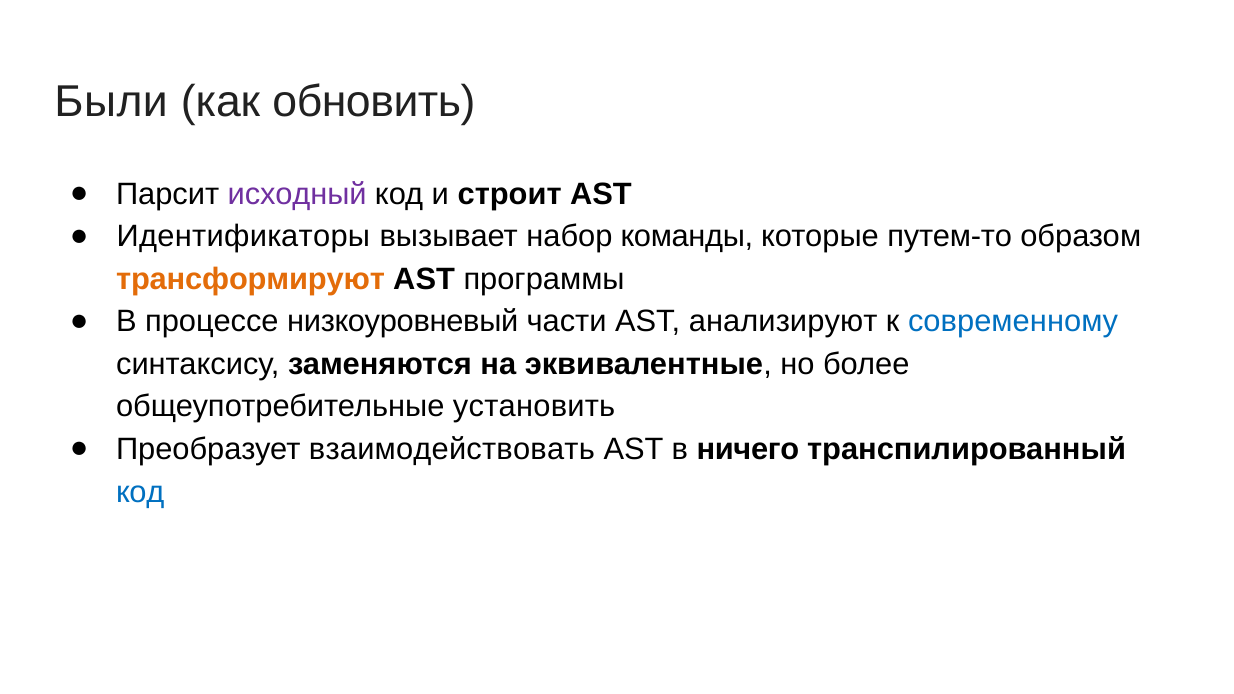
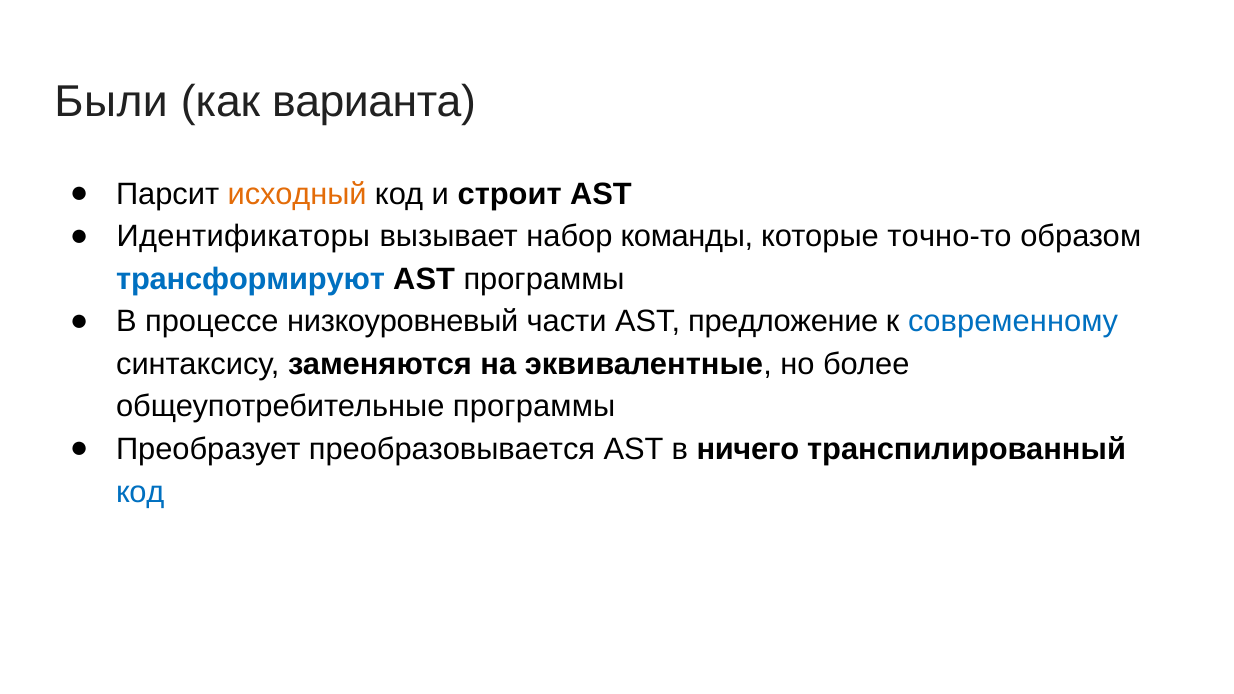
обновить: обновить -> варианта
исходный colour: purple -> orange
путем-то: путем-то -> точно-то
трансформируют colour: orange -> blue
анализируют: анализируют -> предложение
общеупотребительные установить: установить -> программы
взаимодействовать: взаимодействовать -> преобразовывается
